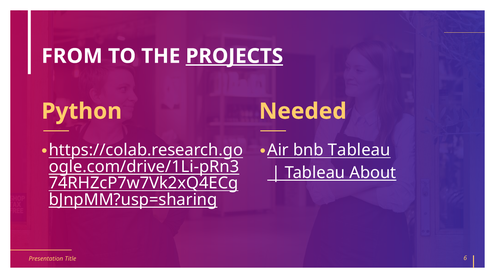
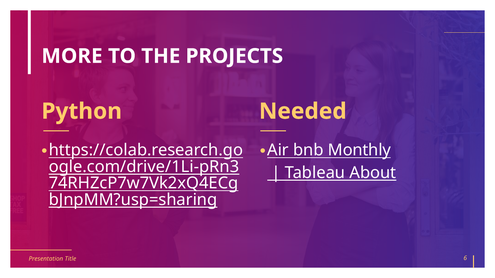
FROM: FROM -> MORE
PROJECTS underline: present -> none
bnb Tableau: Tableau -> Monthly
